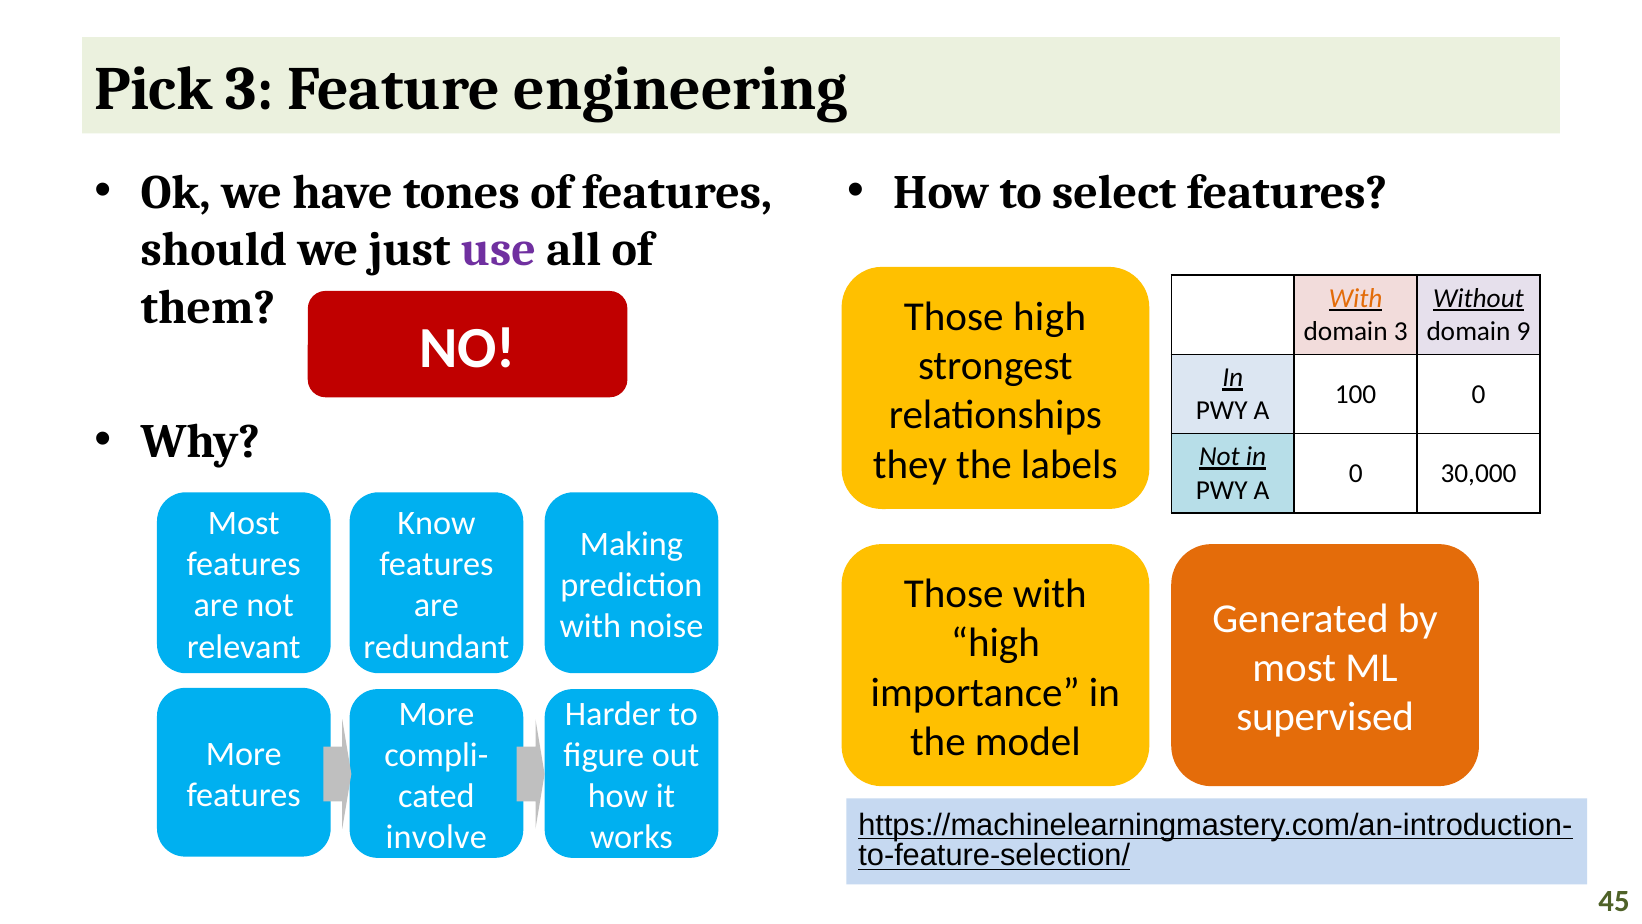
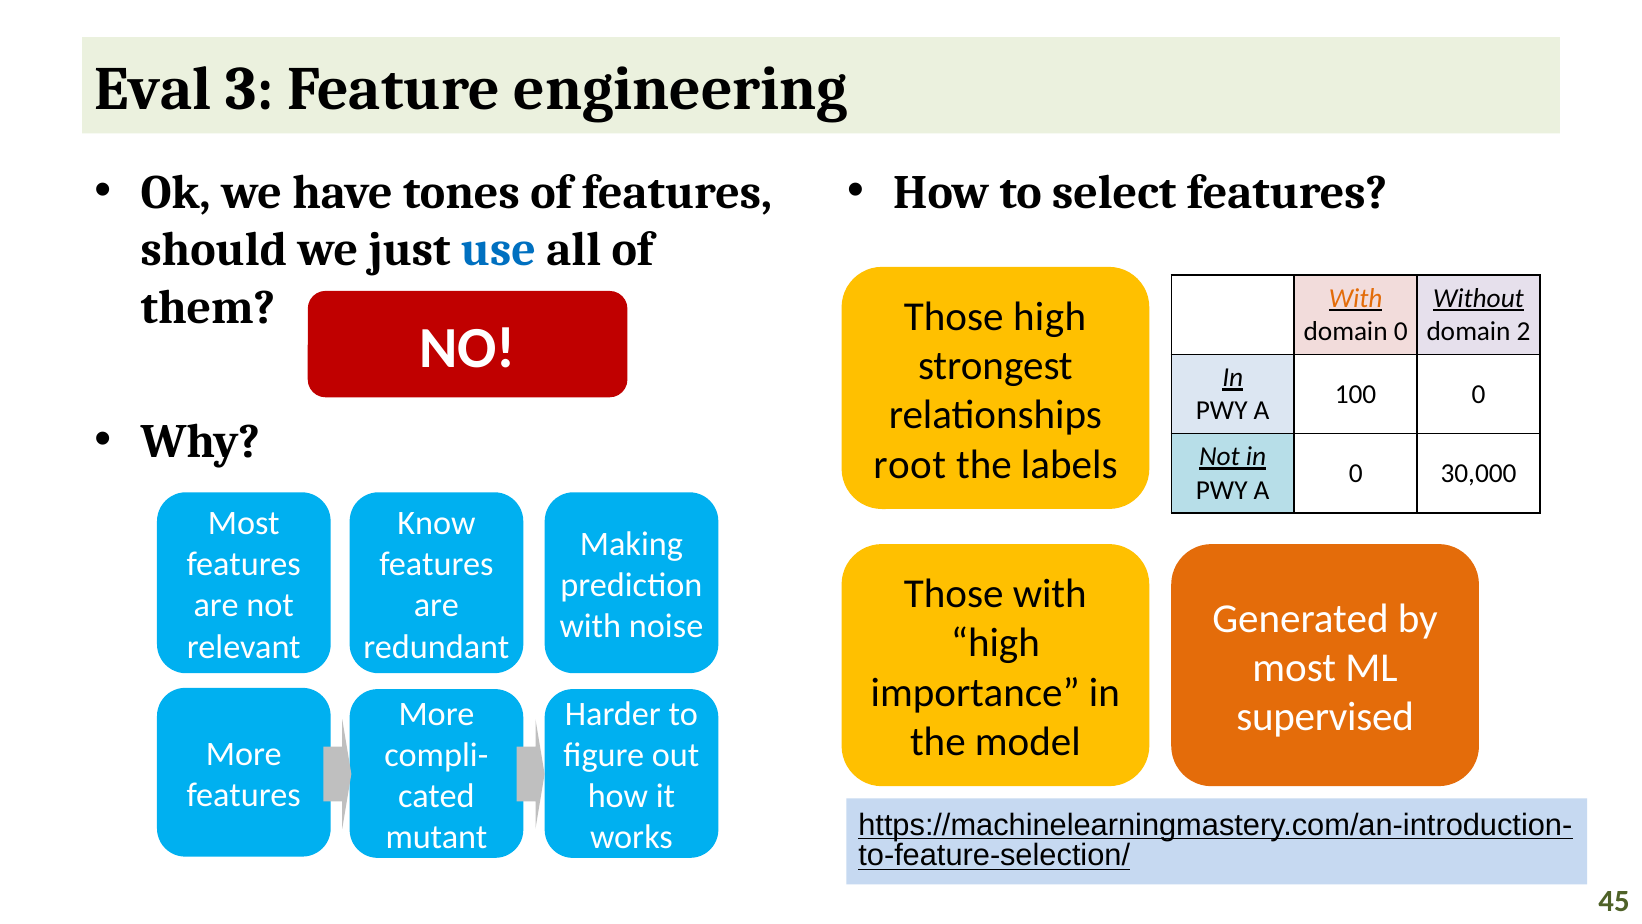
Pick: Pick -> Eval
use colour: purple -> blue
domain 3: 3 -> 0
9: 9 -> 2
they: they -> root
involve: involve -> mutant
